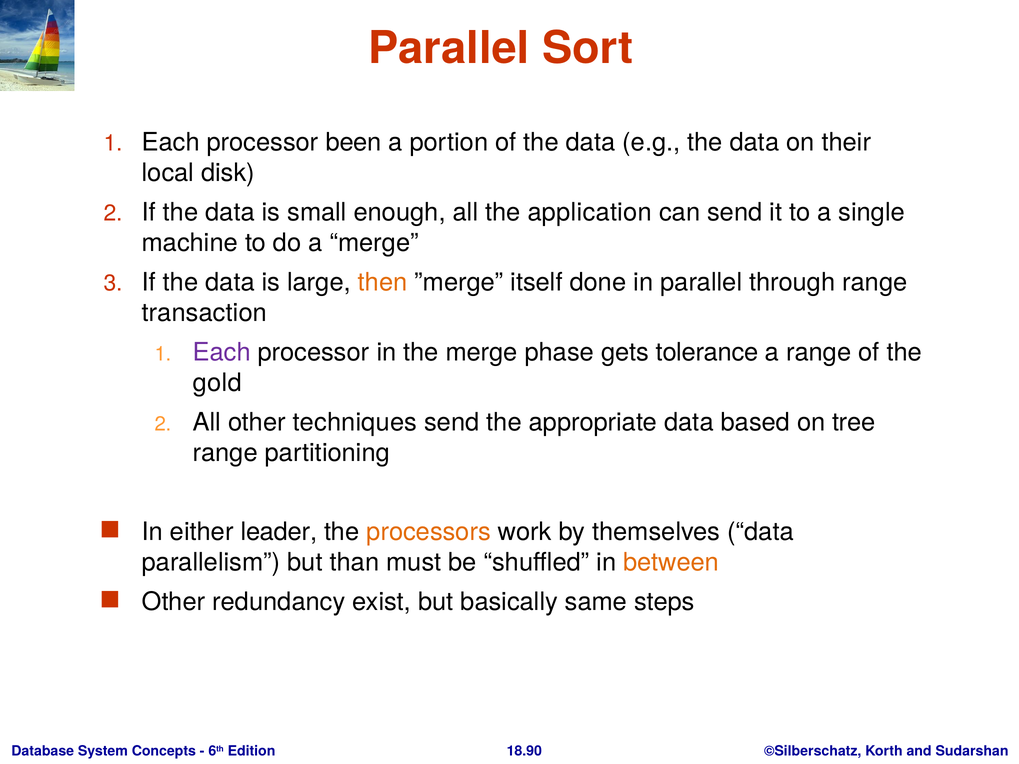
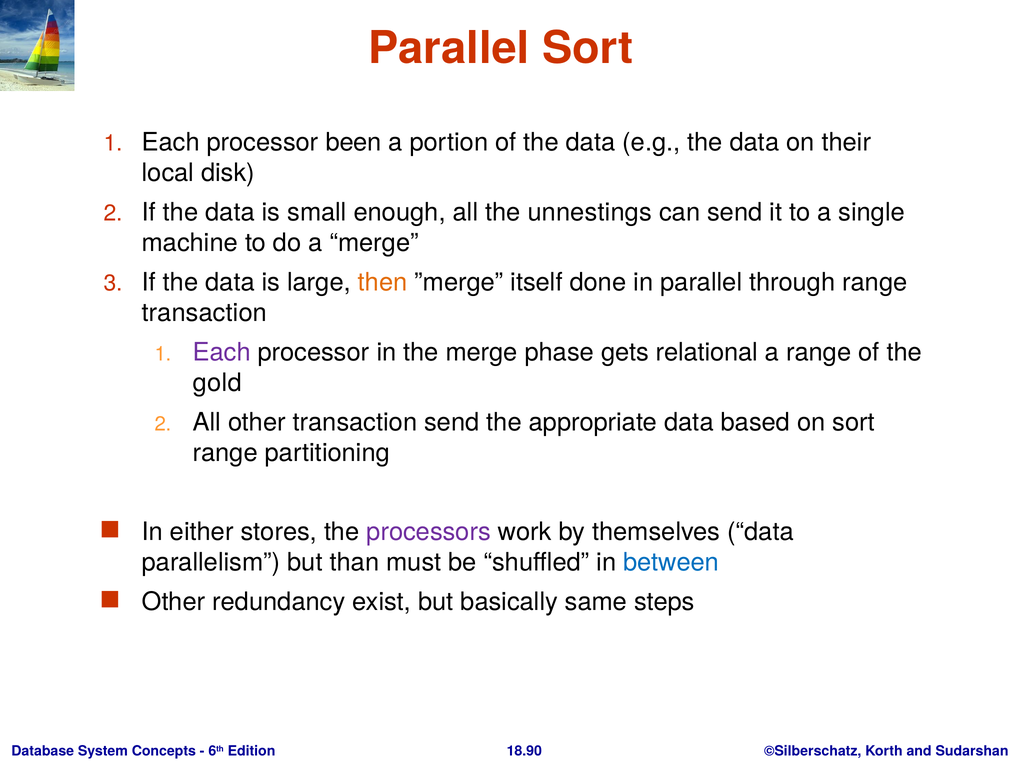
application: application -> unnestings
tolerance: tolerance -> relational
other techniques: techniques -> transaction
on tree: tree -> sort
leader: leader -> stores
processors colour: orange -> purple
between colour: orange -> blue
